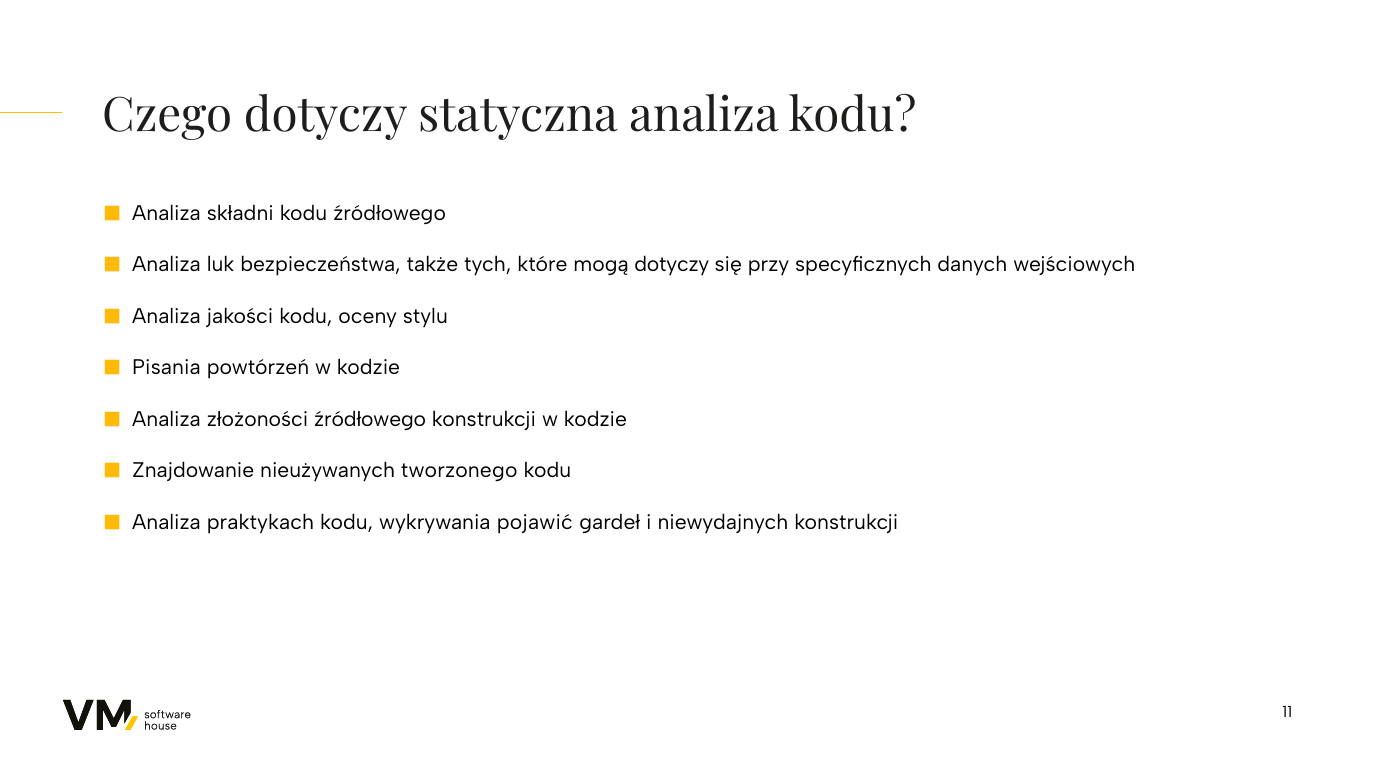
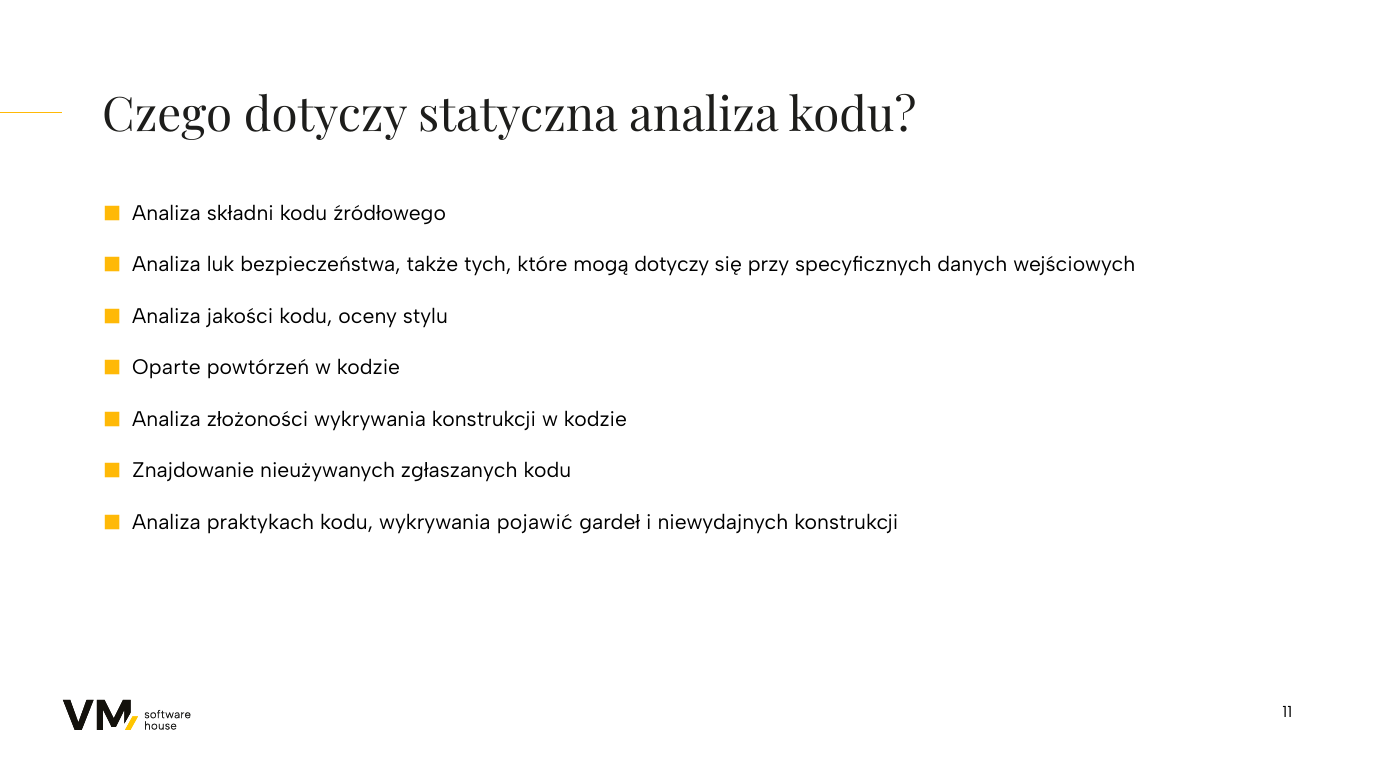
Pisania: Pisania -> Oparte
złożoności źródłowego: źródłowego -> wykrywania
tworzonego: tworzonego -> zgłaszanych
